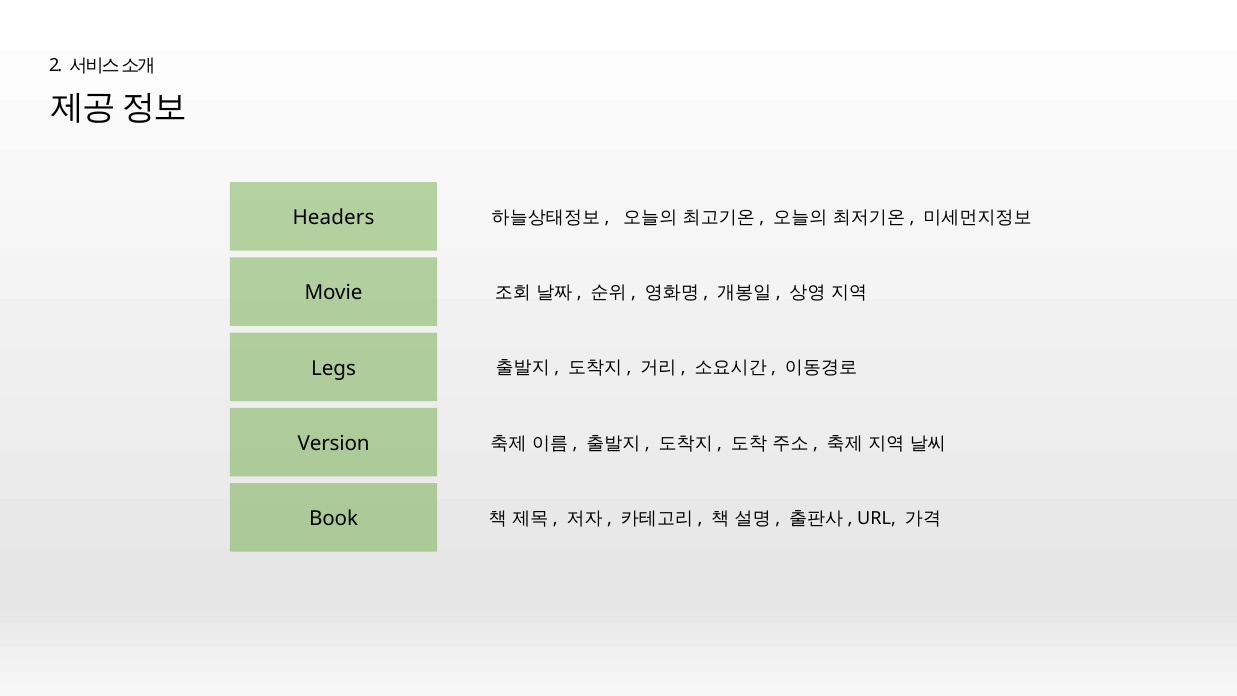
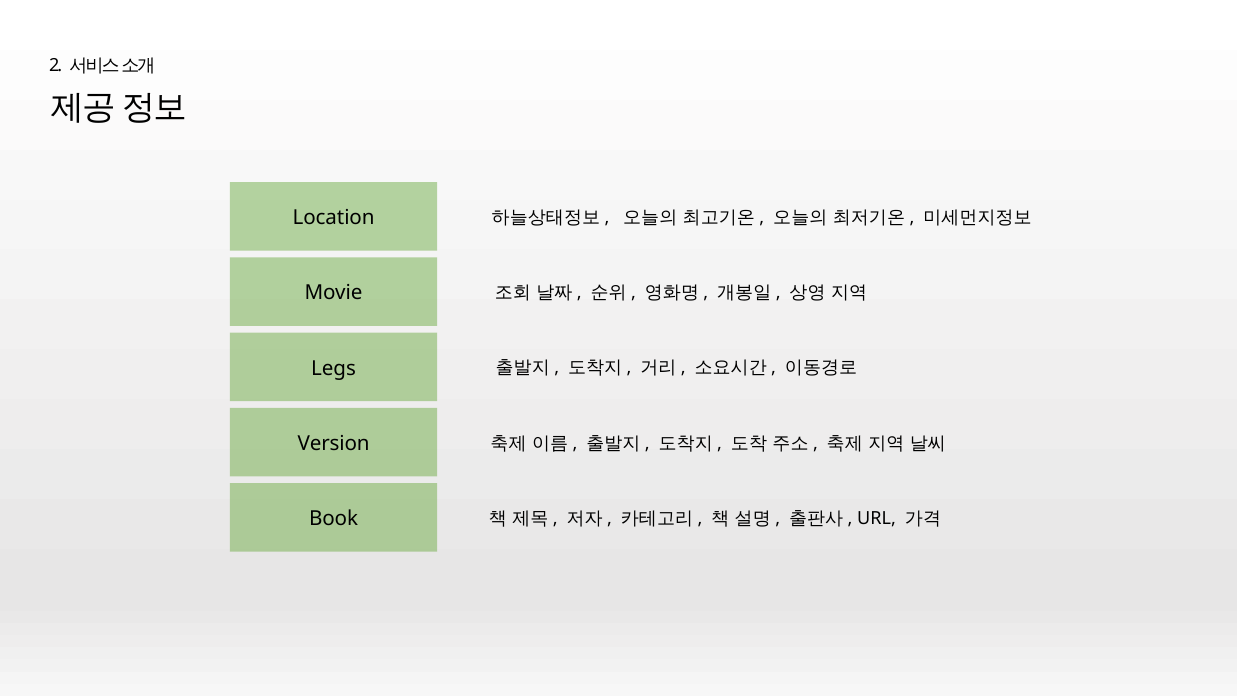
Headers: Headers -> Location
